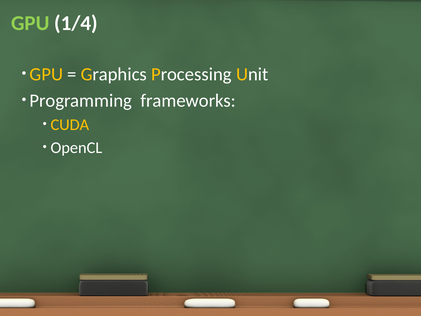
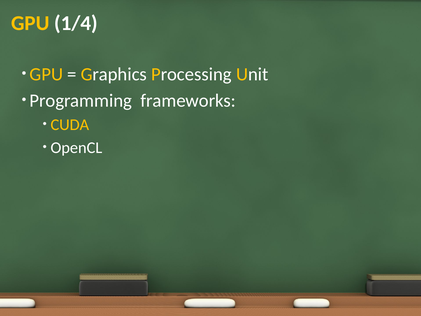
GPU at (30, 23) colour: light green -> yellow
